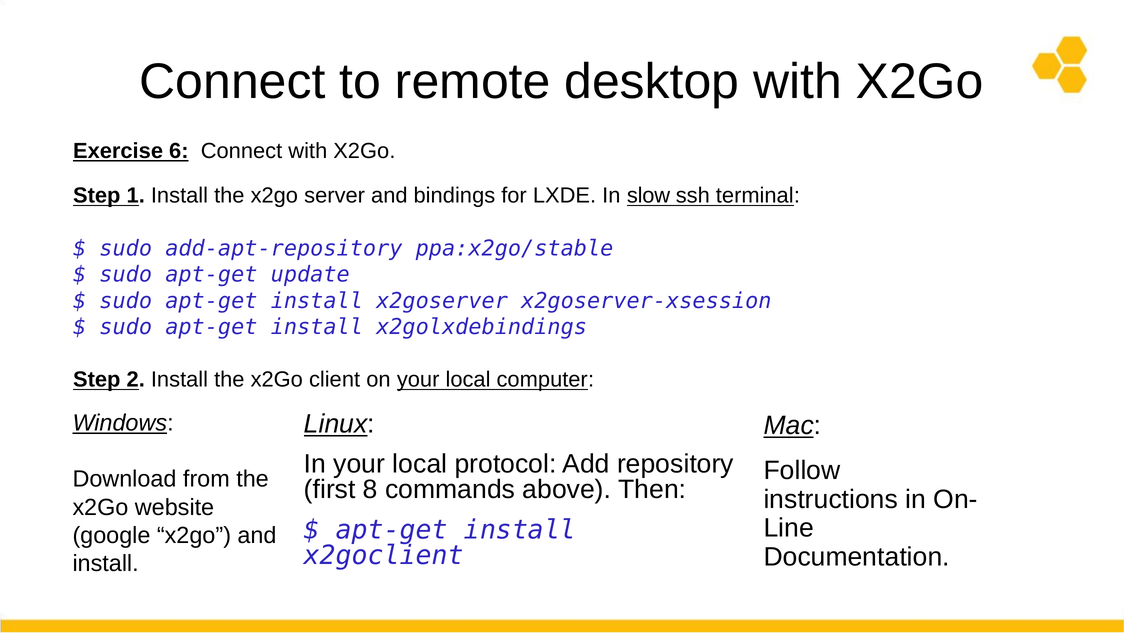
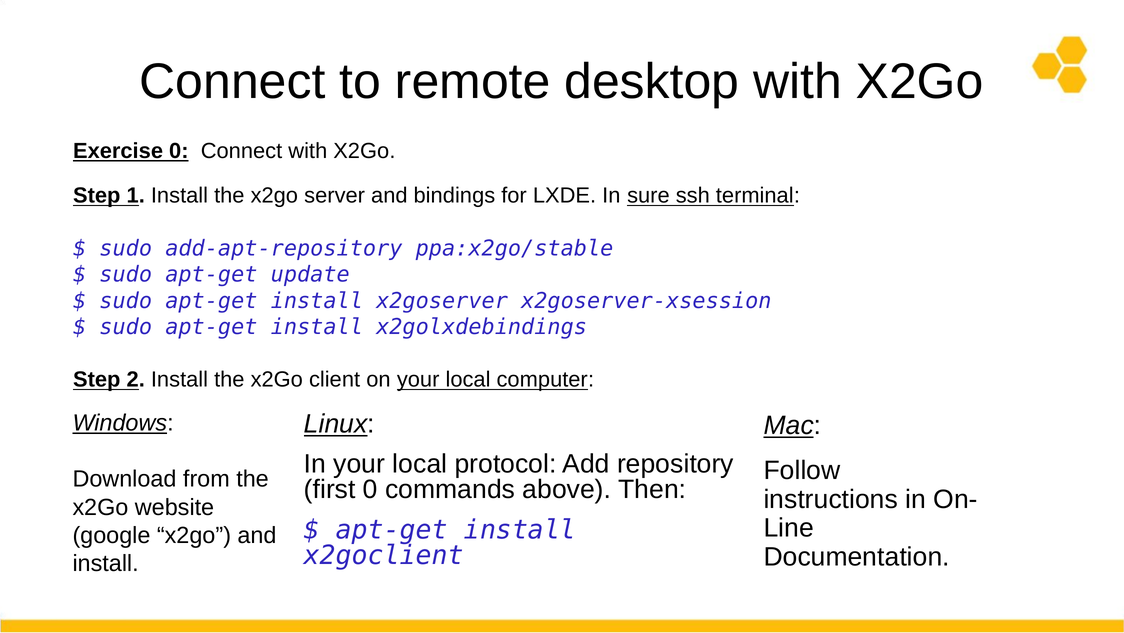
Exercise 6: 6 -> 0
slow: slow -> sure
first 8: 8 -> 0
